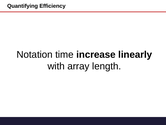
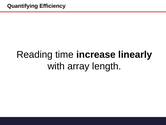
Notation: Notation -> Reading
